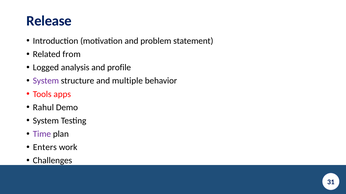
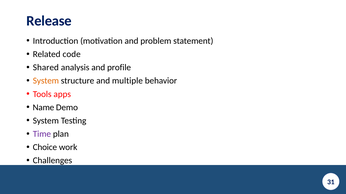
from: from -> code
Logged: Logged -> Shared
System at (46, 81) colour: purple -> orange
Rahul: Rahul -> Name
Enters: Enters -> Choice
